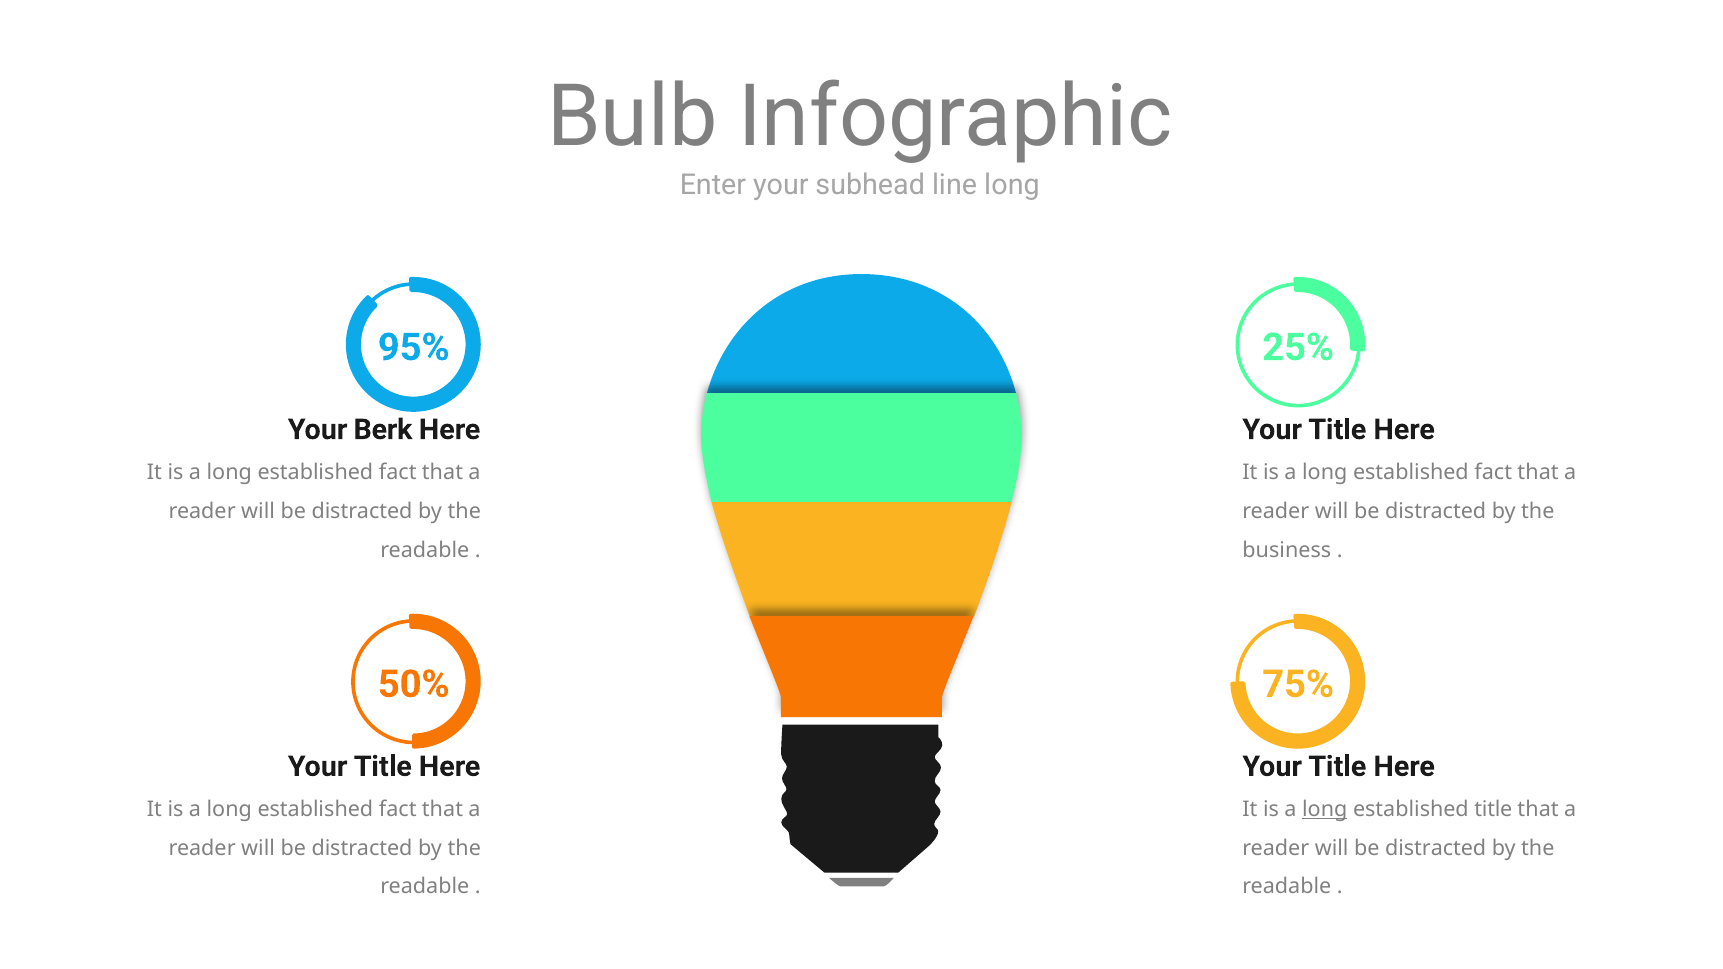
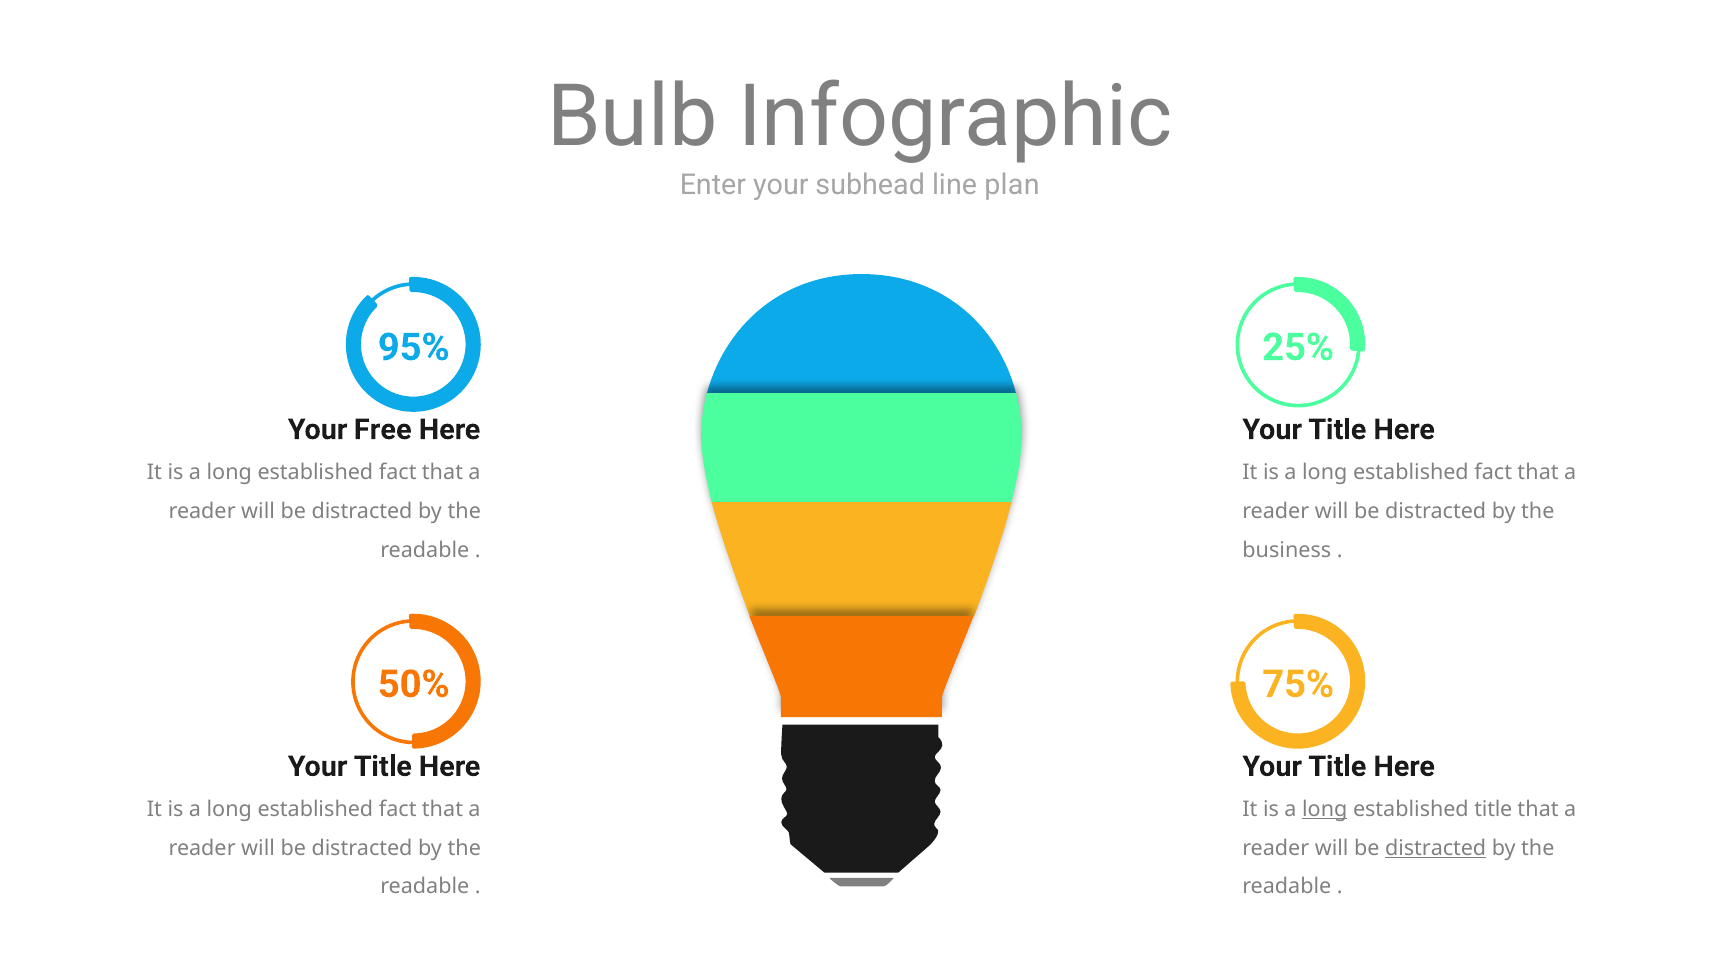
line long: long -> plan
Berk: Berk -> Free
distracted at (1436, 848) underline: none -> present
